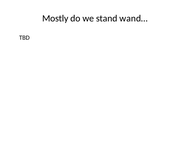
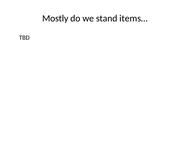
wand…: wand… -> items…
